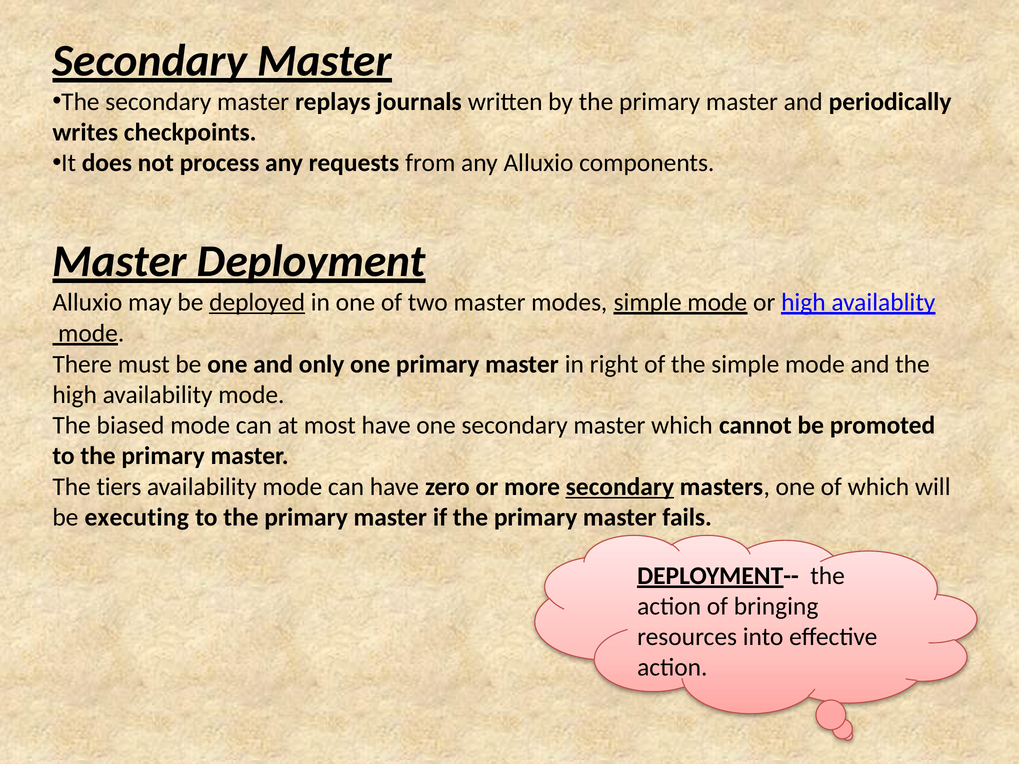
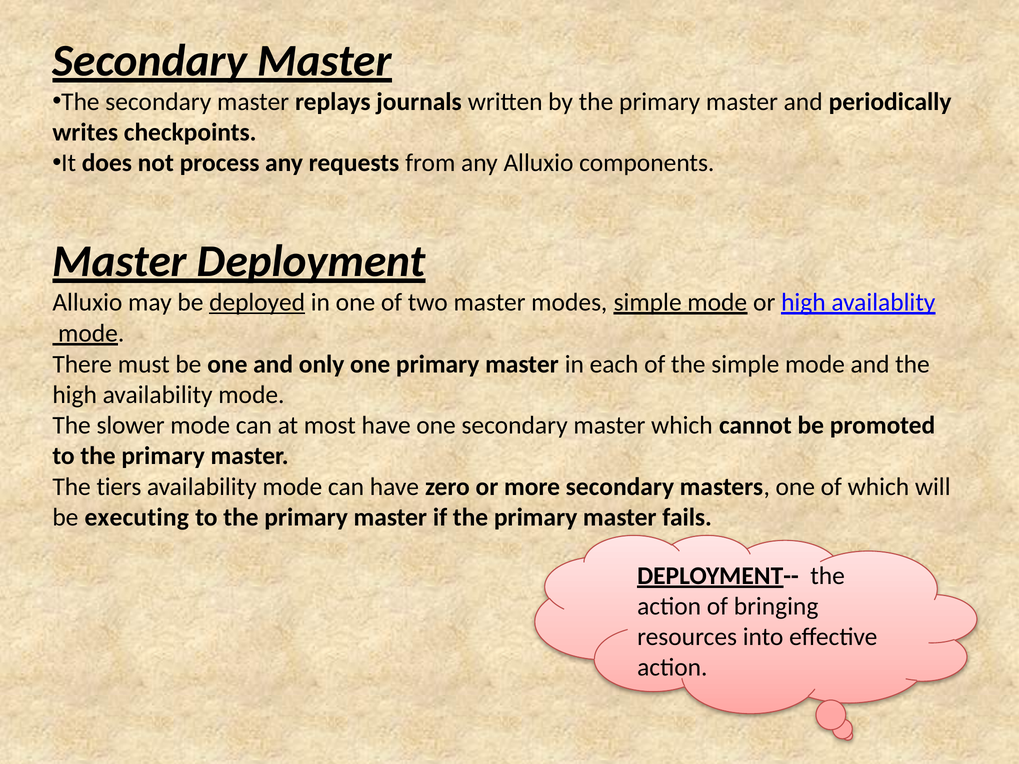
right: right -> each
biased: biased -> slower
secondary at (620, 487) underline: present -> none
